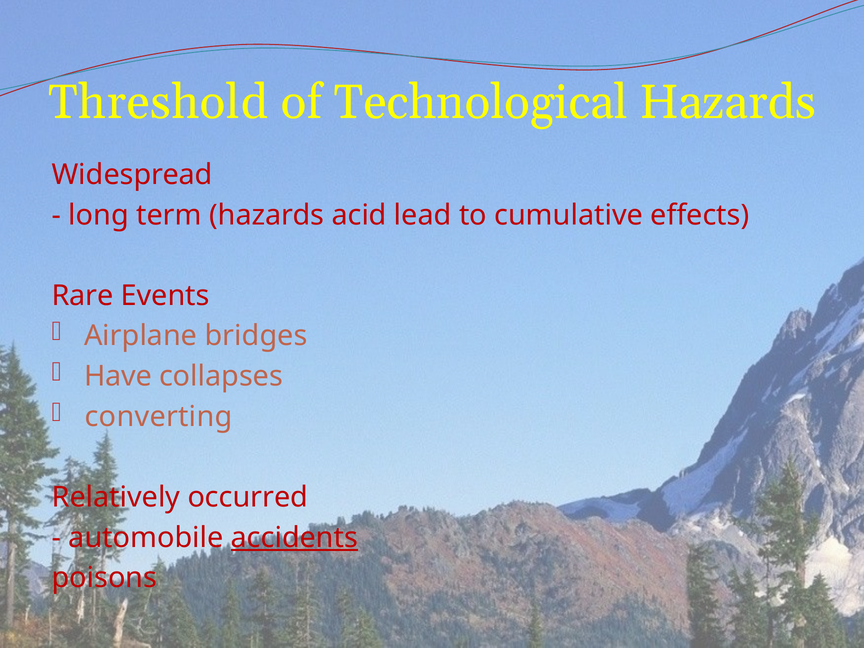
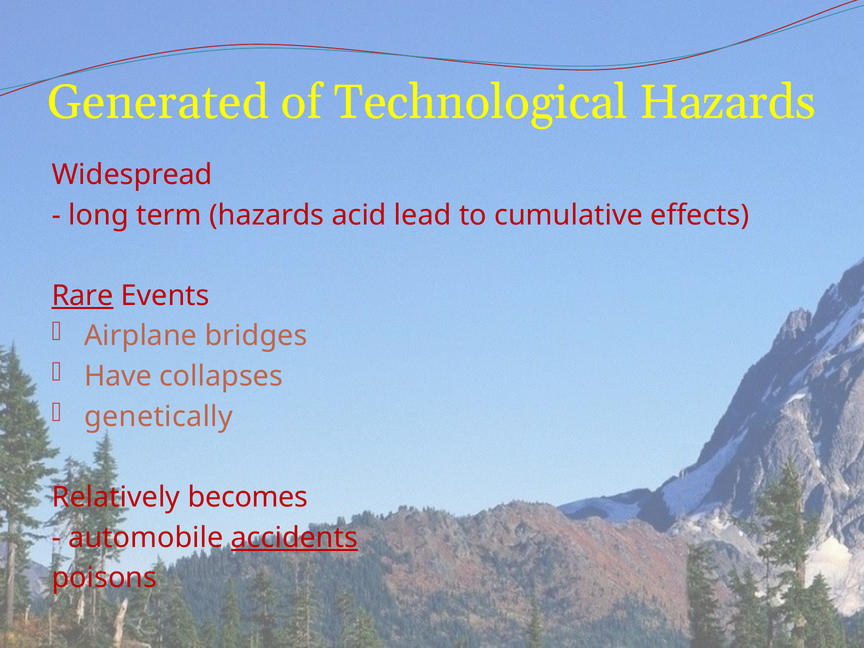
Threshold: Threshold -> Generated
Rare underline: none -> present
converting: converting -> genetically
occurred: occurred -> becomes
